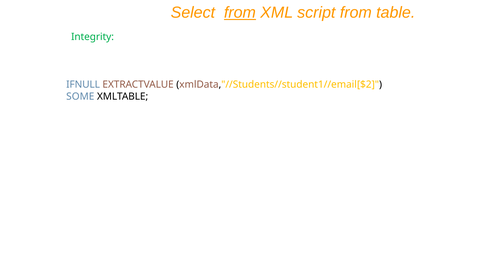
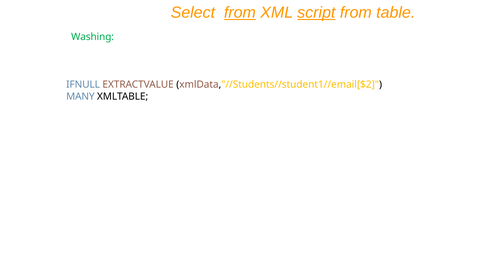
script underline: none -> present
Integrity: Integrity -> Washing
SOME: SOME -> MANY
